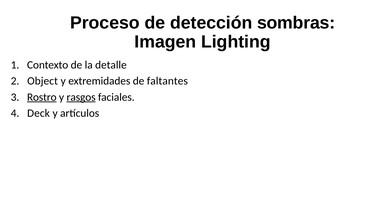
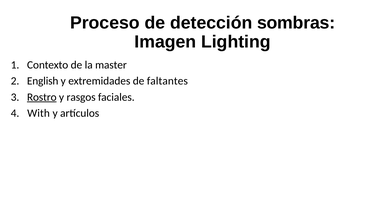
detalle: detalle -> master
Object: Object -> English
rasgos underline: present -> none
Deck: Deck -> With
